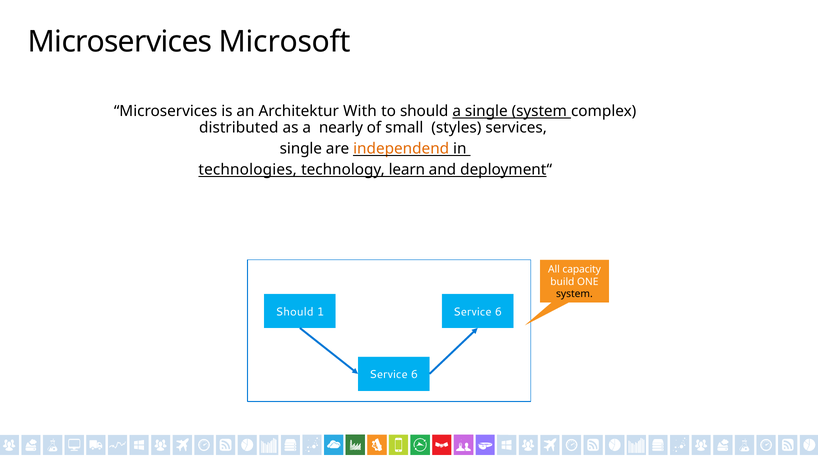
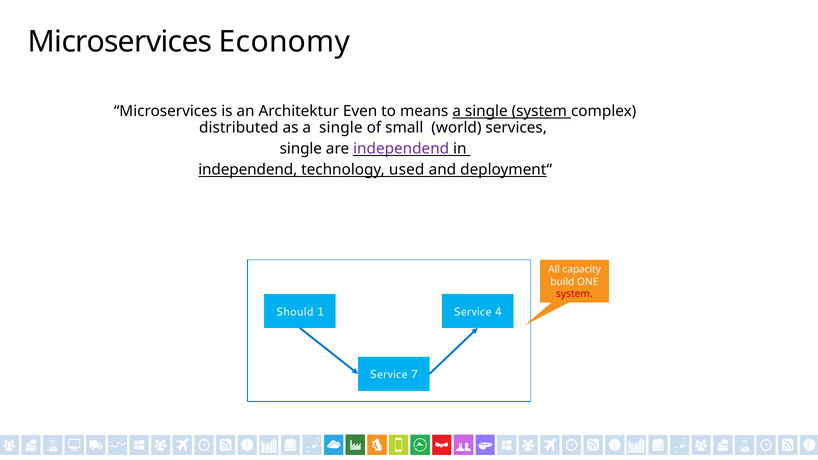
Microsoft: Microsoft -> Economy
With: With -> Even
to should: should -> means
as a nearly: nearly -> single
styles: styles -> world
independend at (401, 149) colour: orange -> purple
technologies at (248, 170): technologies -> independend
learn: learn -> used
system at (574, 294) colour: black -> red
1 Service 6: 6 -> 4
6 at (415, 375): 6 -> 7
